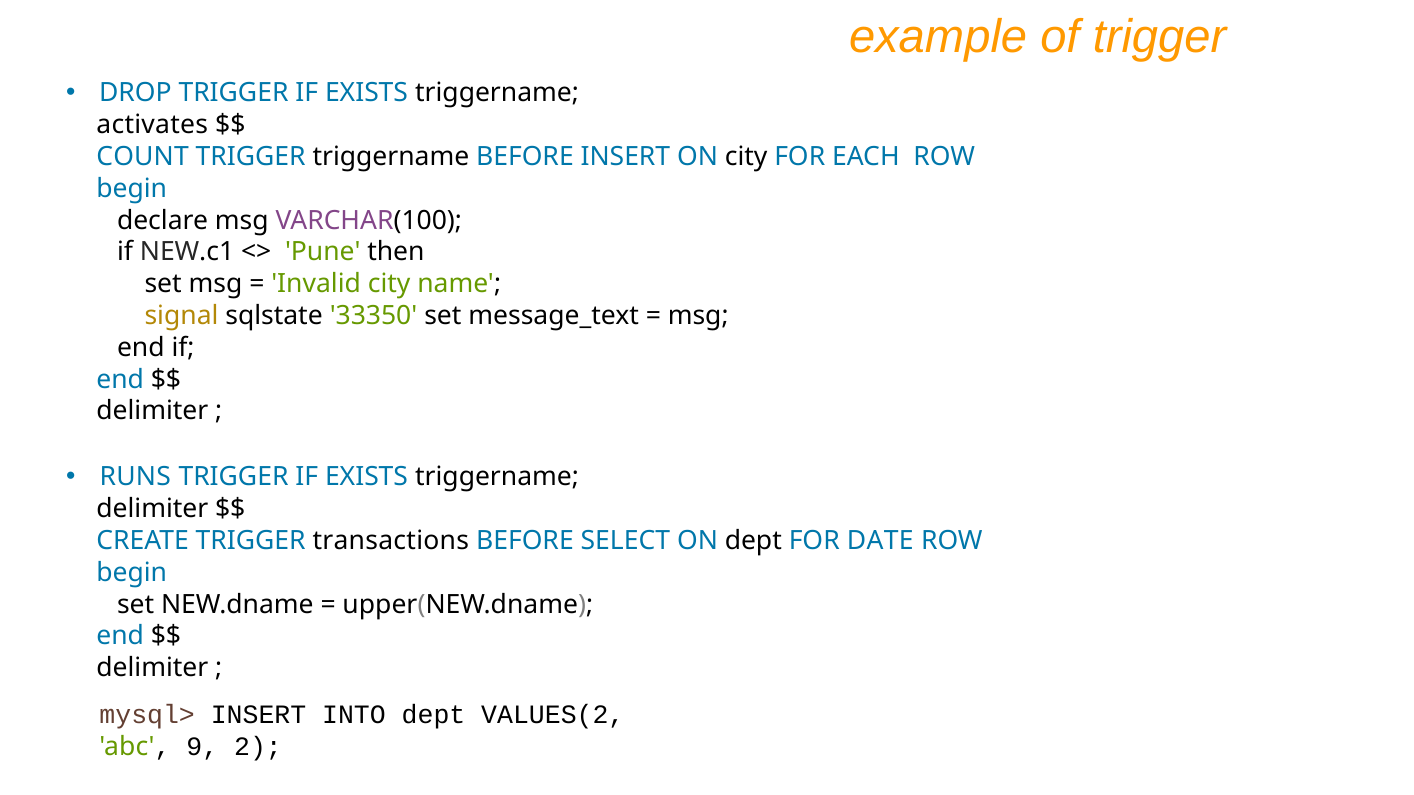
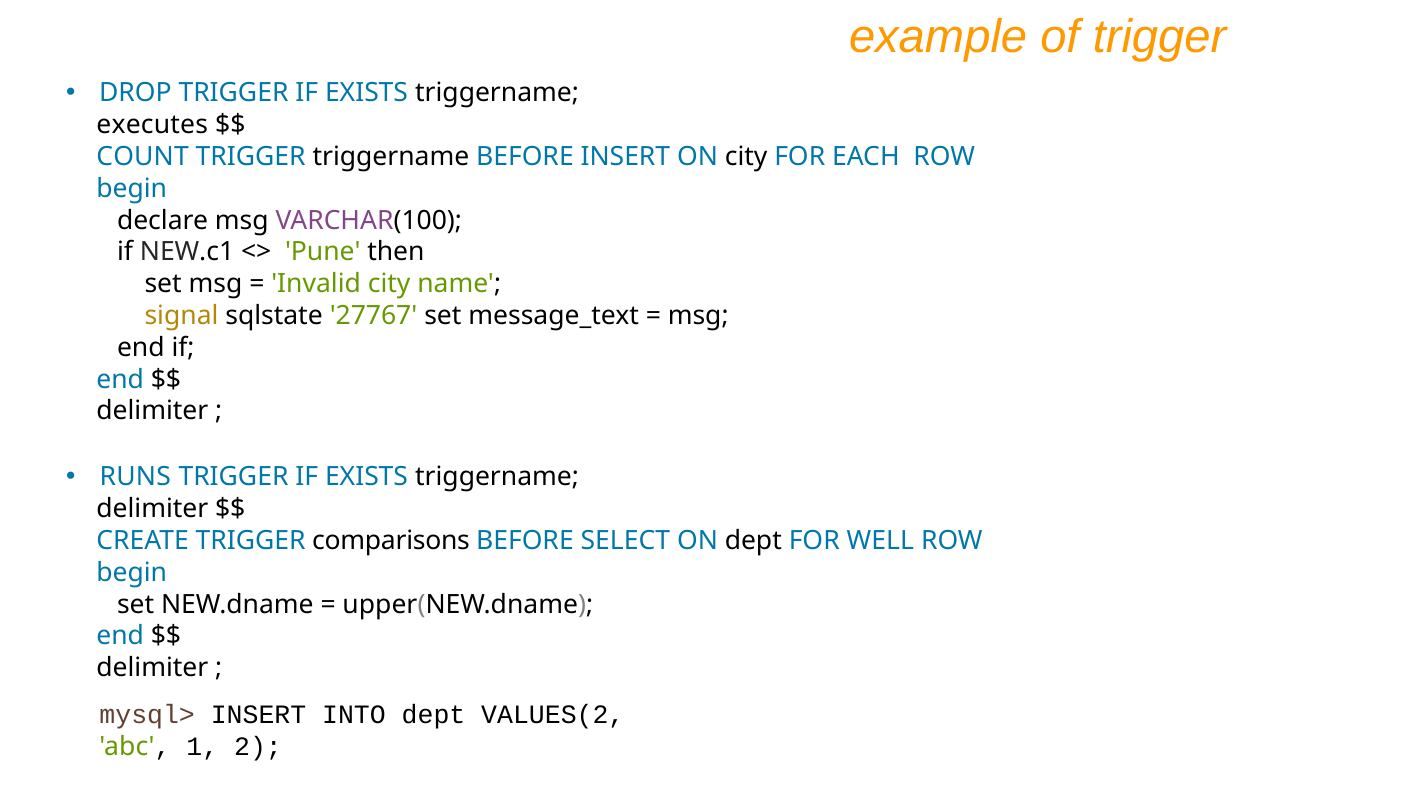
activates: activates -> executes
33350: 33350 -> 27767
transactions: transactions -> comparisons
DATE: DATE -> WELL
9: 9 -> 1
